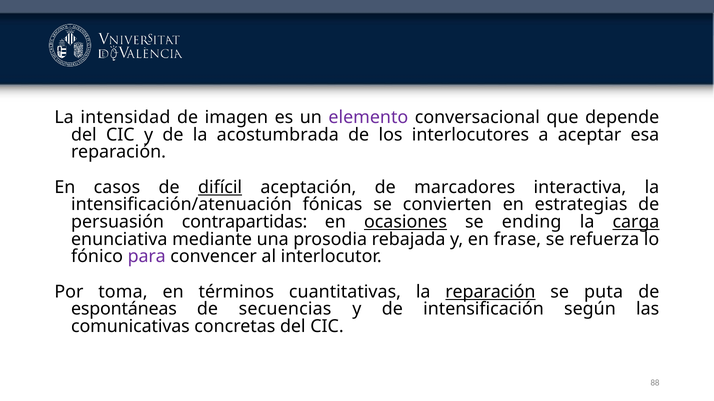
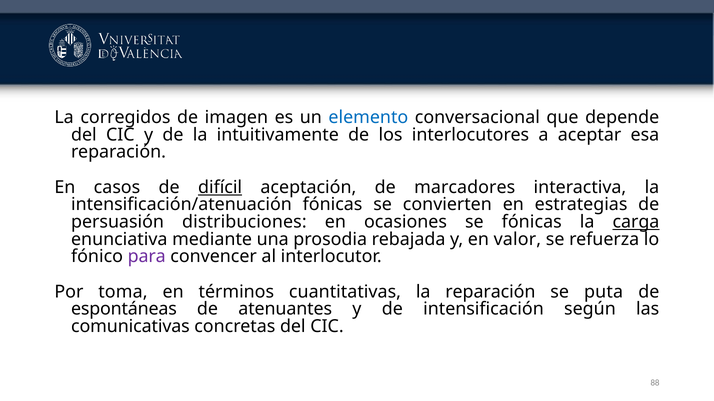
intensidad: intensidad -> corregidos
elemento colour: purple -> blue
acostumbrada: acostumbrada -> intuitivamente
contrapartidas: contrapartidas -> distribuciones
ocasiones underline: present -> none
se ending: ending -> fónicas
frase: frase -> valor
reparación at (490, 292) underline: present -> none
secuencias: secuencias -> atenuantes
